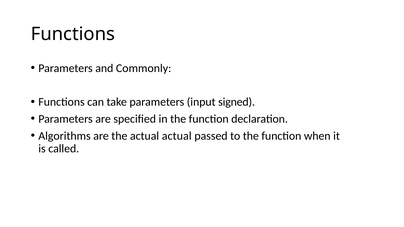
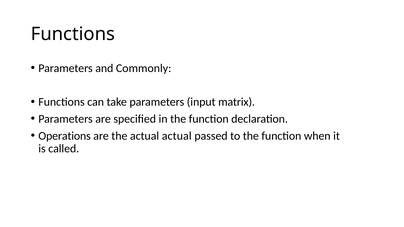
signed: signed -> matrix
Algorithms: Algorithms -> Operations
